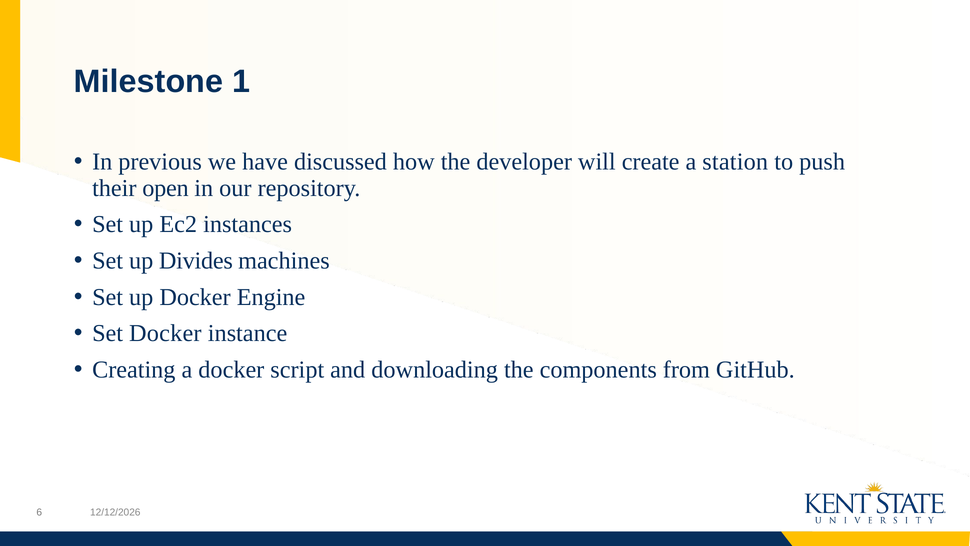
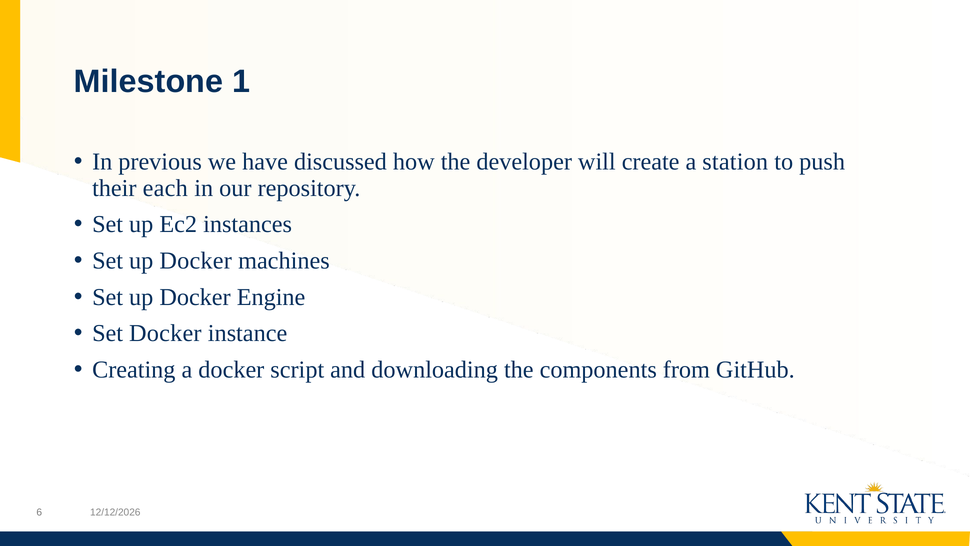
open: open -> each
Divides at (196, 261): Divides -> Docker
